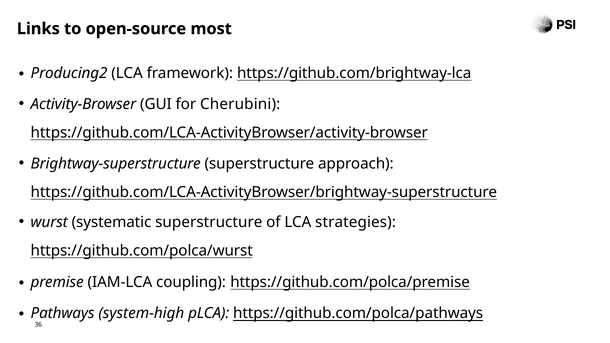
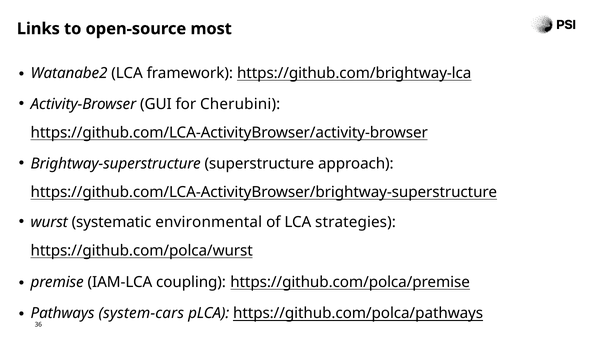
Producing2: Producing2 -> Watanabe2
systematic superstructure: superstructure -> environmental
system-high: system-high -> system-cars
